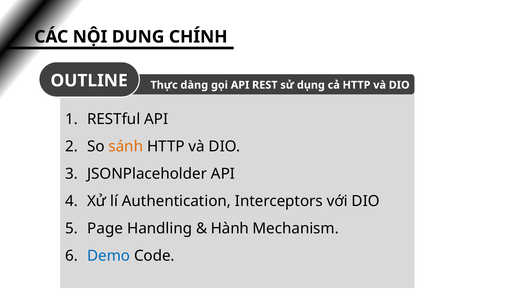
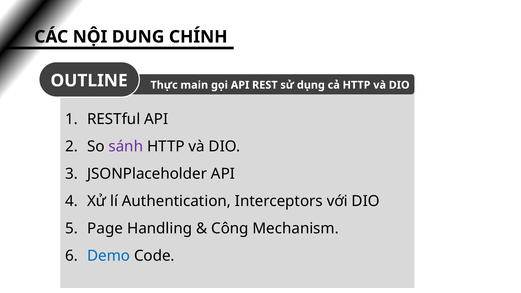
dàng: dàng -> main
sánh colour: orange -> purple
Hành: Hành -> Công
